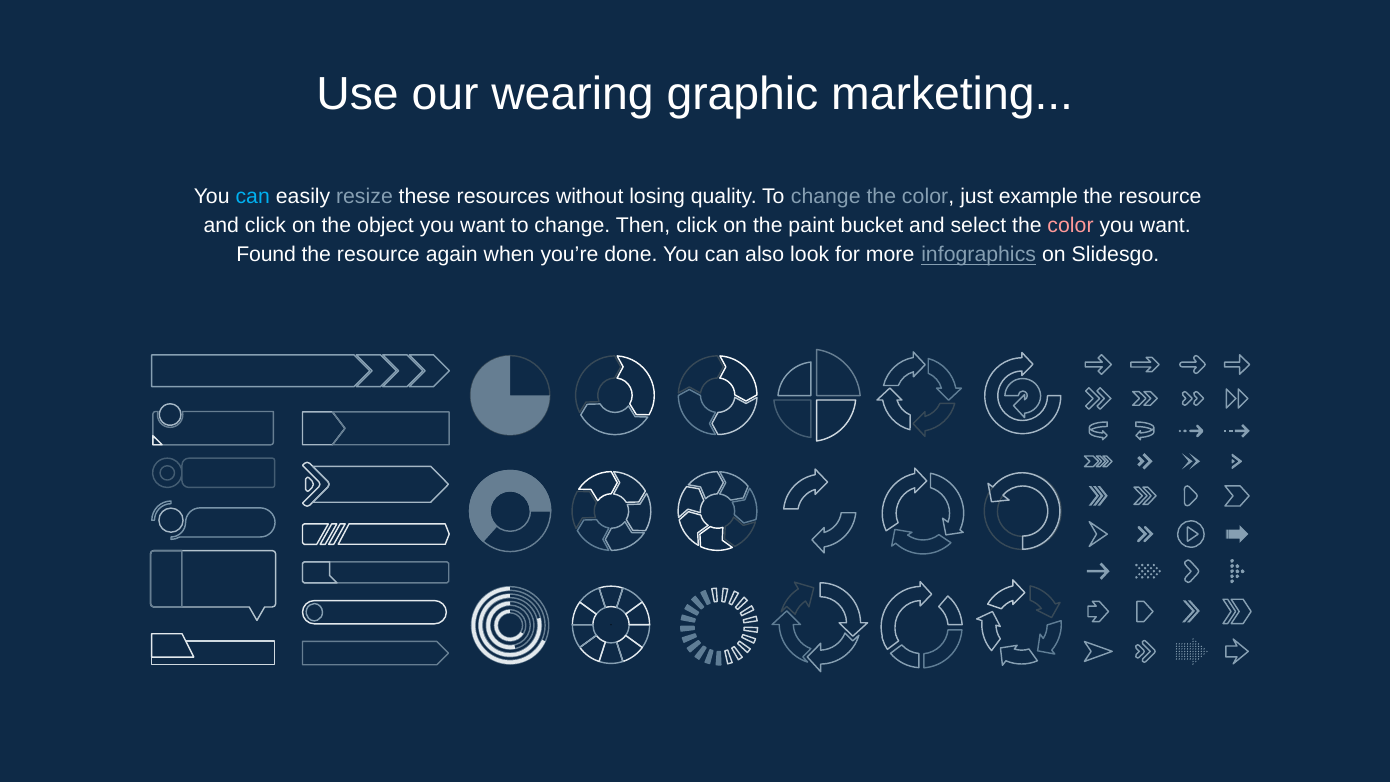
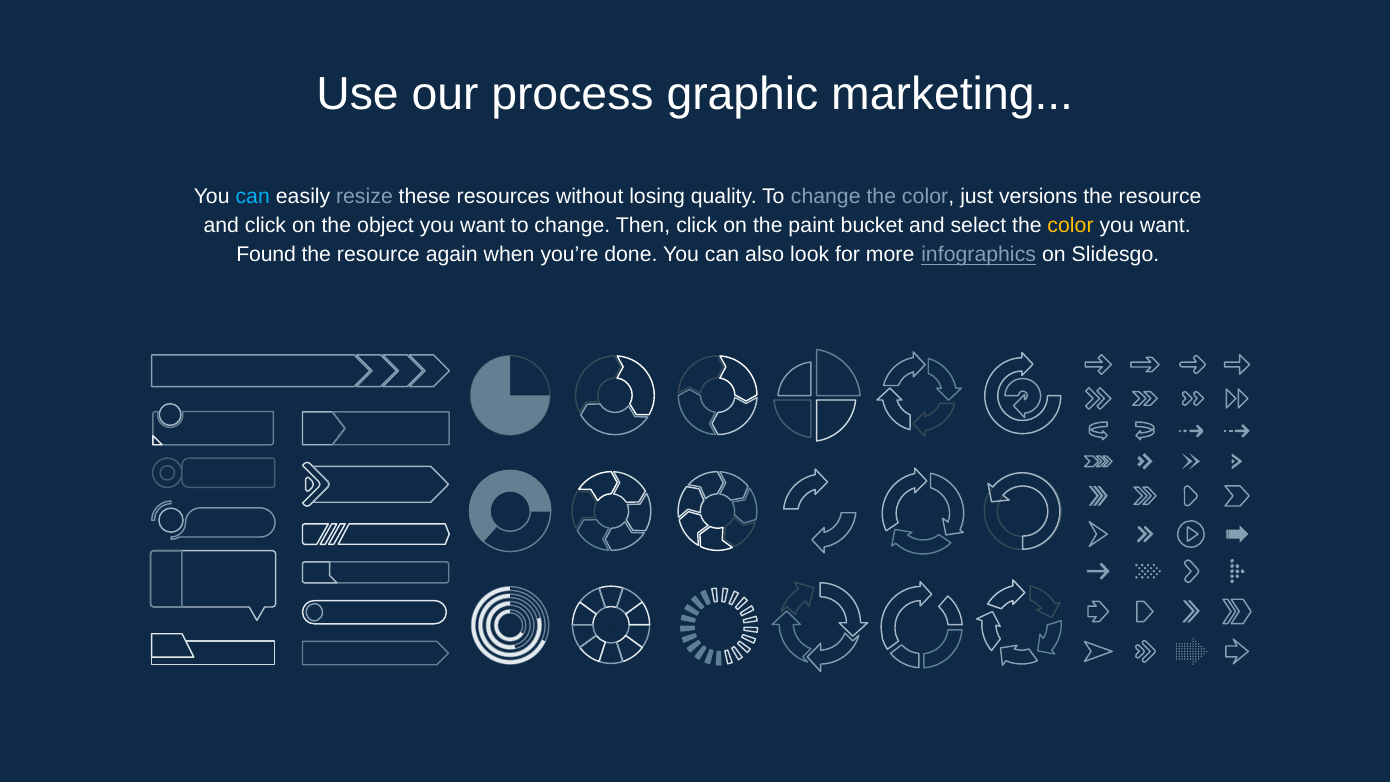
wearing: wearing -> process
example: example -> versions
color at (1071, 226) colour: pink -> yellow
